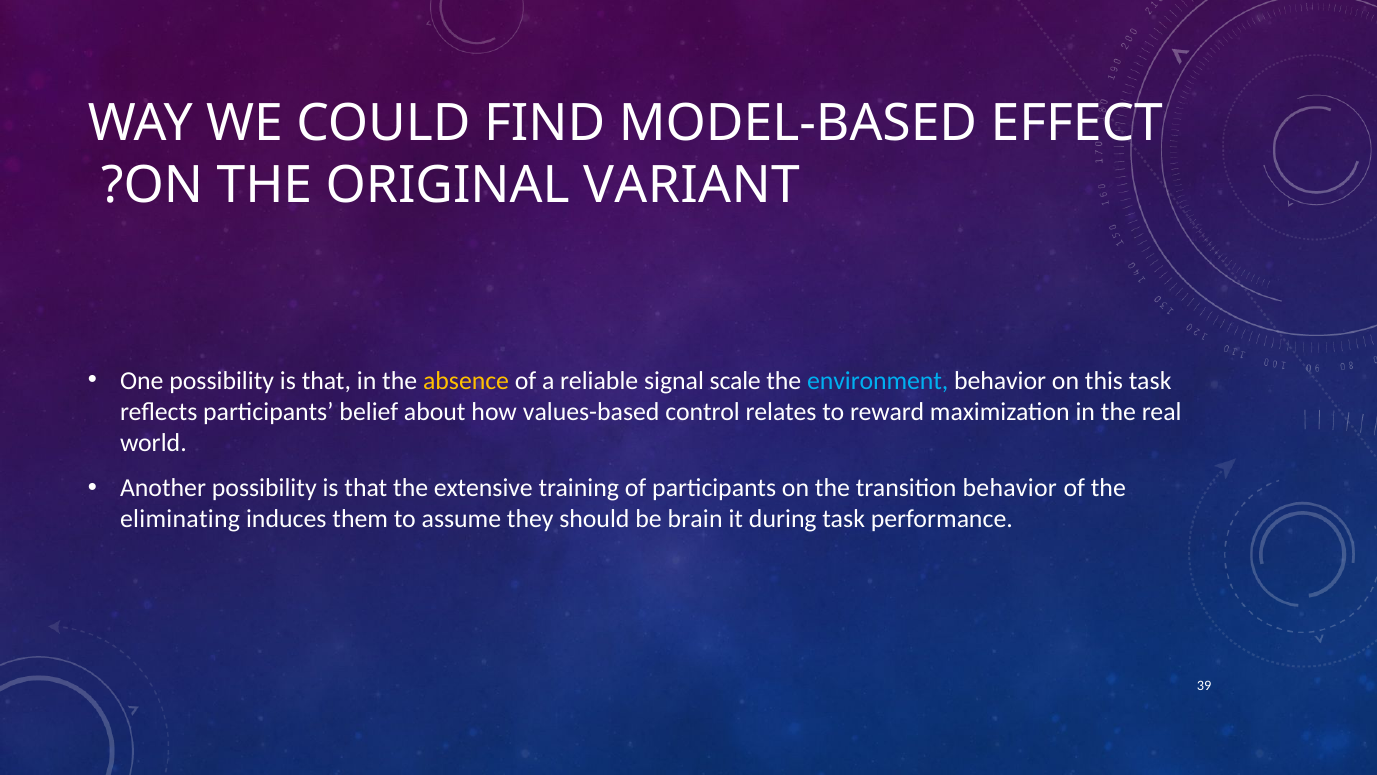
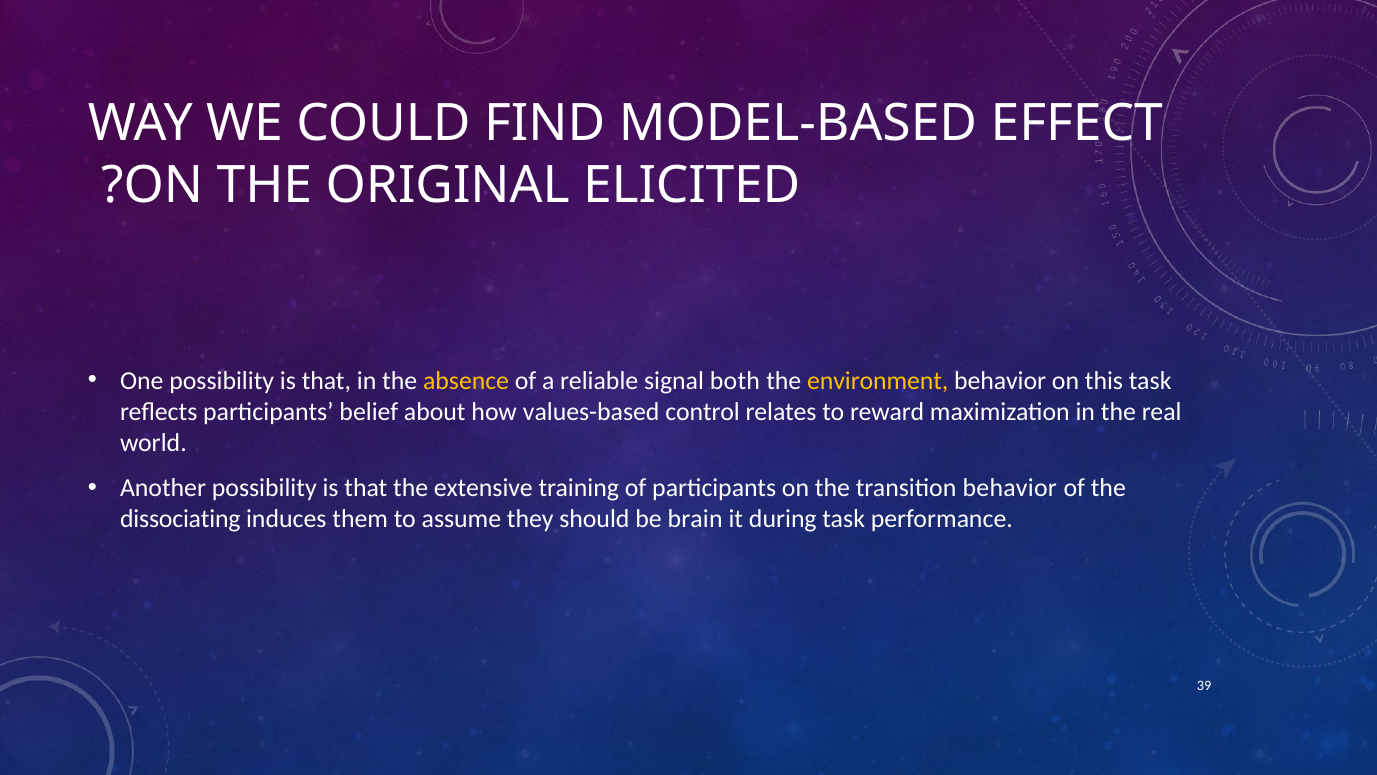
VARIANT: VARIANT -> ELICITED
scale: scale -> both
environment colour: light blue -> yellow
eliminating: eliminating -> dissociating
